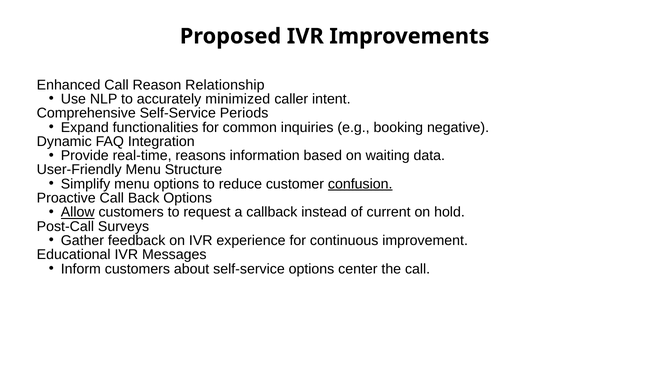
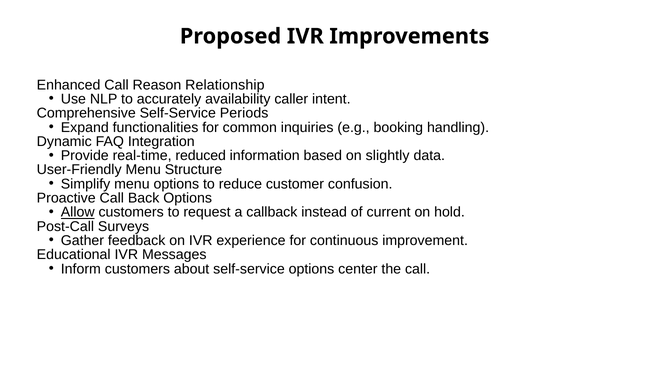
minimized: minimized -> availability
negative: negative -> handling
reasons: reasons -> reduced
waiting: waiting -> slightly
confusion underline: present -> none
